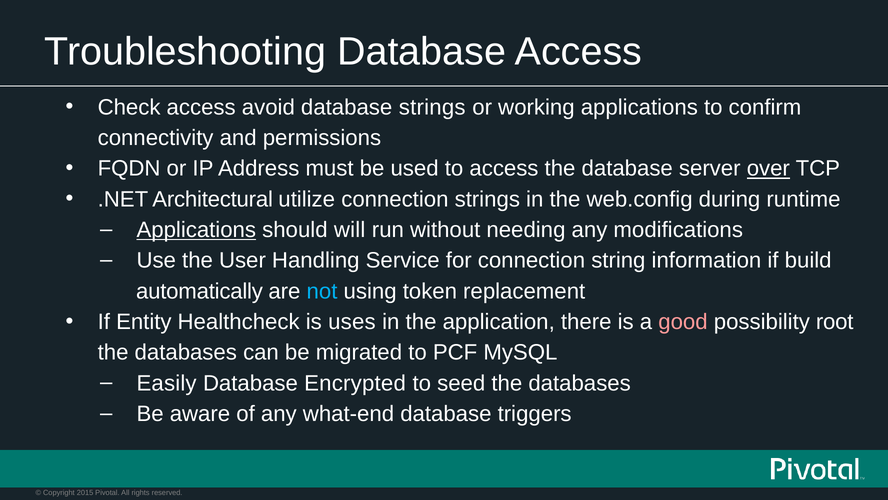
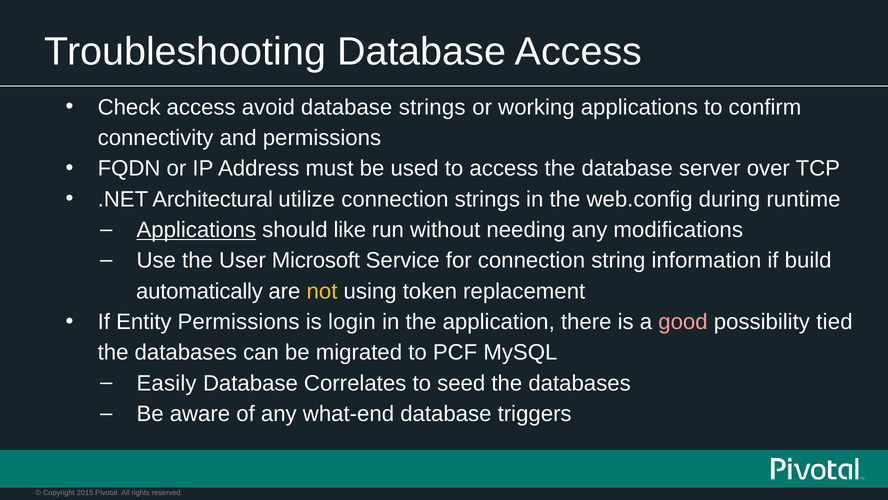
over underline: present -> none
will: will -> like
Handling: Handling -> Microsoft
not colour: light blue -> yellow
Entity Healthcheck: Healthcheck -> Permissions
uses: uses -> login
root: root -> tied
Encrypted: Encrypted -> Correlates
